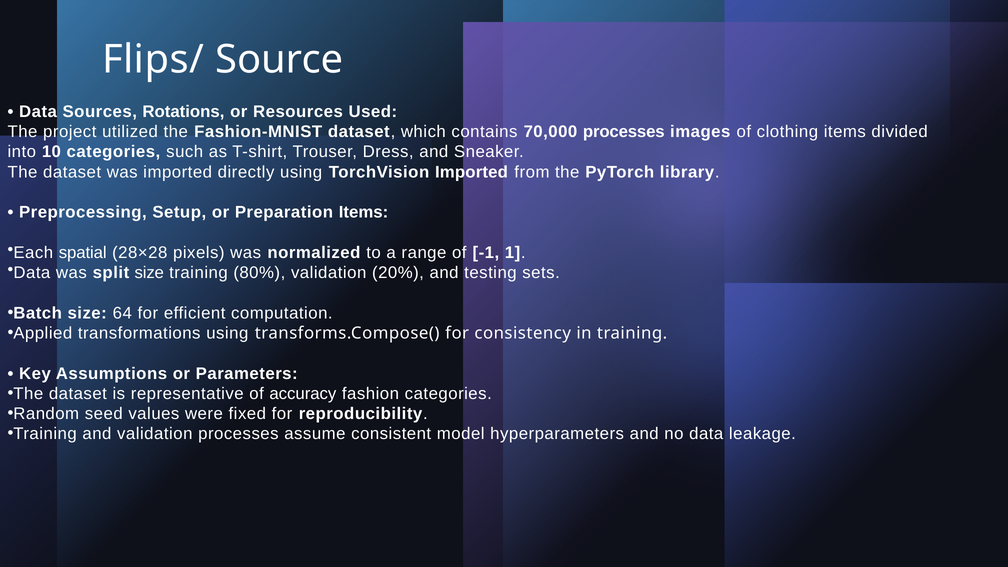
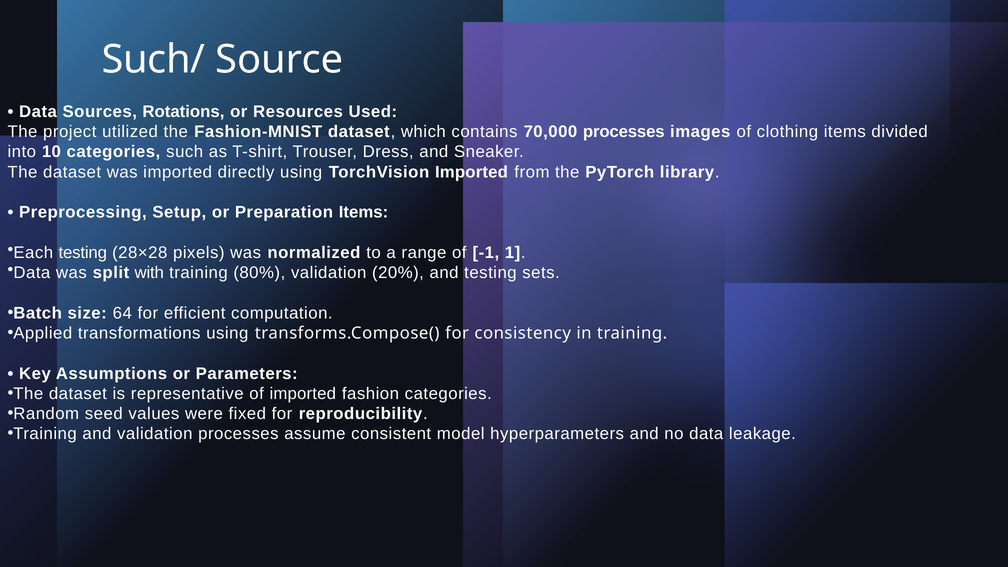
Flips/: Flips/ -> Such/
Each spatial: spatial -> testing
split size: size -> with
of accuracy: accuracy -> imported
